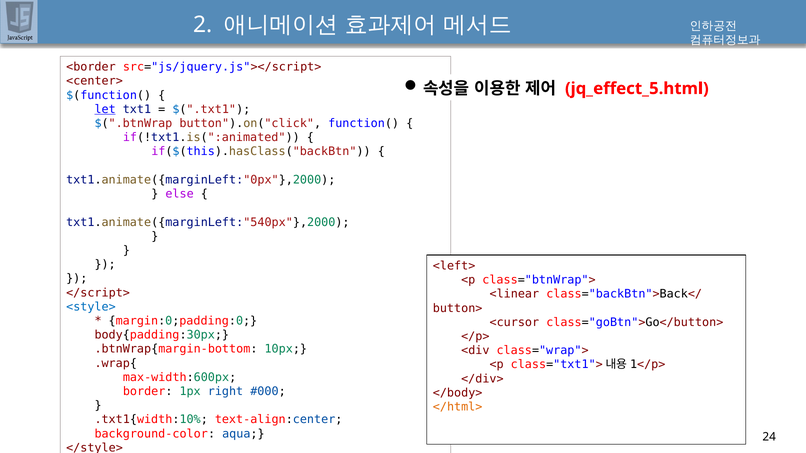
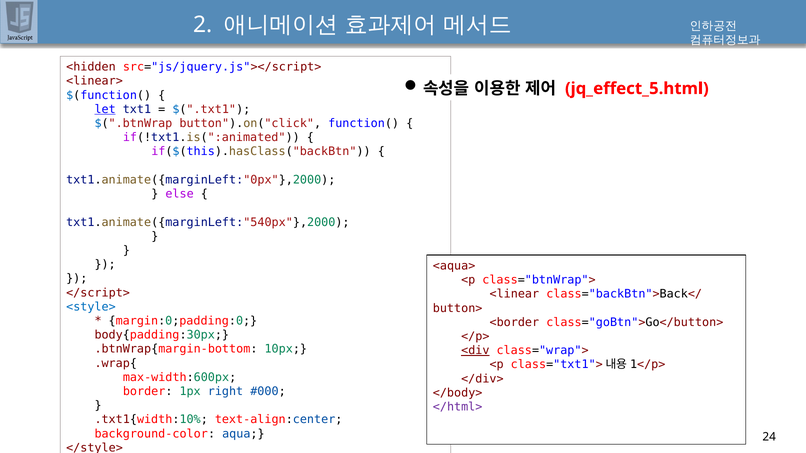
<border: <border -> <hidden
<center>: <center> -> <linear>
<left>: <left> -> <aqua>
<cursor: <cursor -> <border
<div underline: none -> present
</html> colour: orange -> purple
